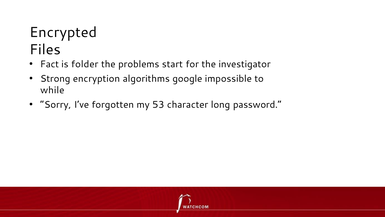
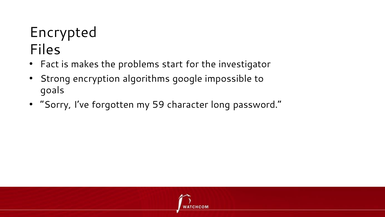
folder: folder -> makes
while: while -> goals
53: 53 -> 59
